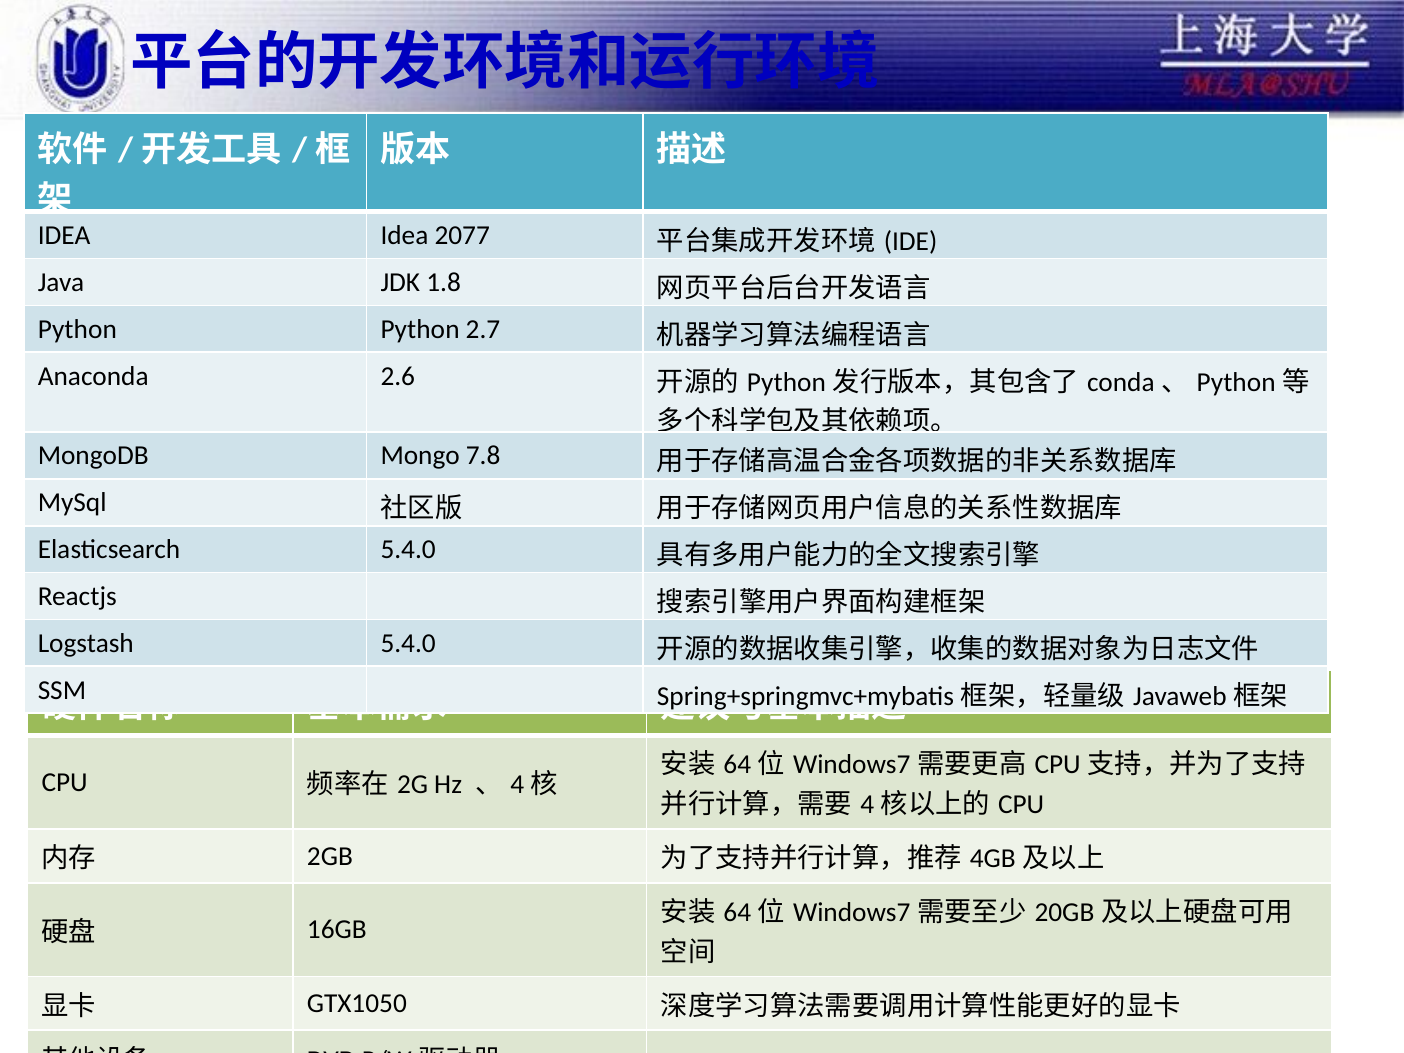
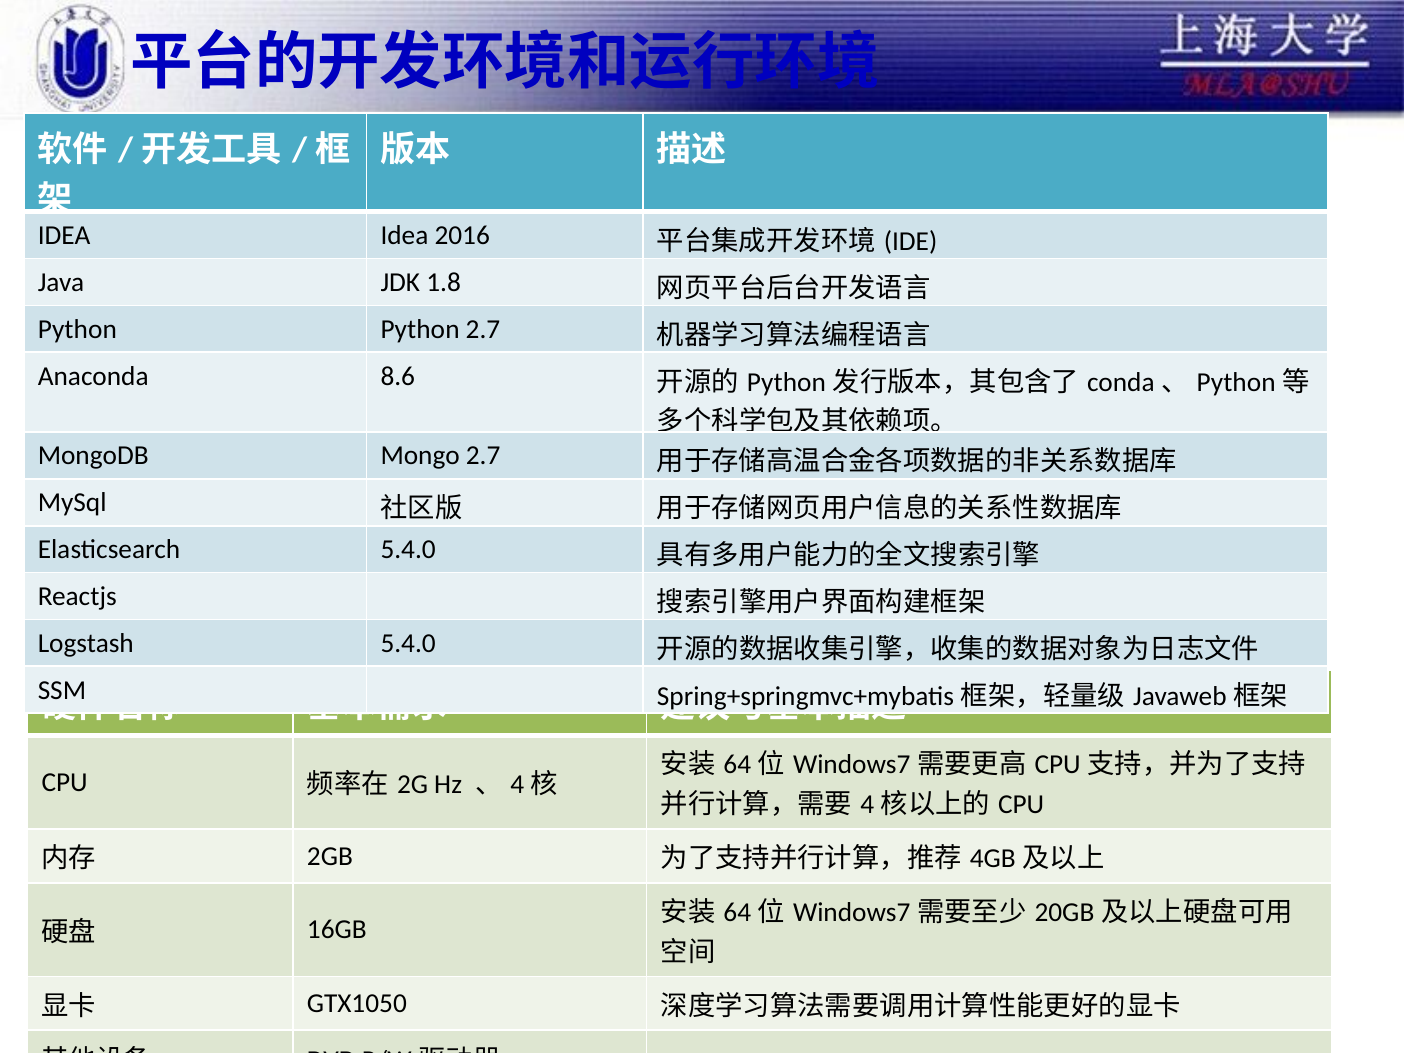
2077: 2077 -> 2016
2.6: 2.6 -> 8.6
Mongo 7.8: 7.8 -> 2.7
